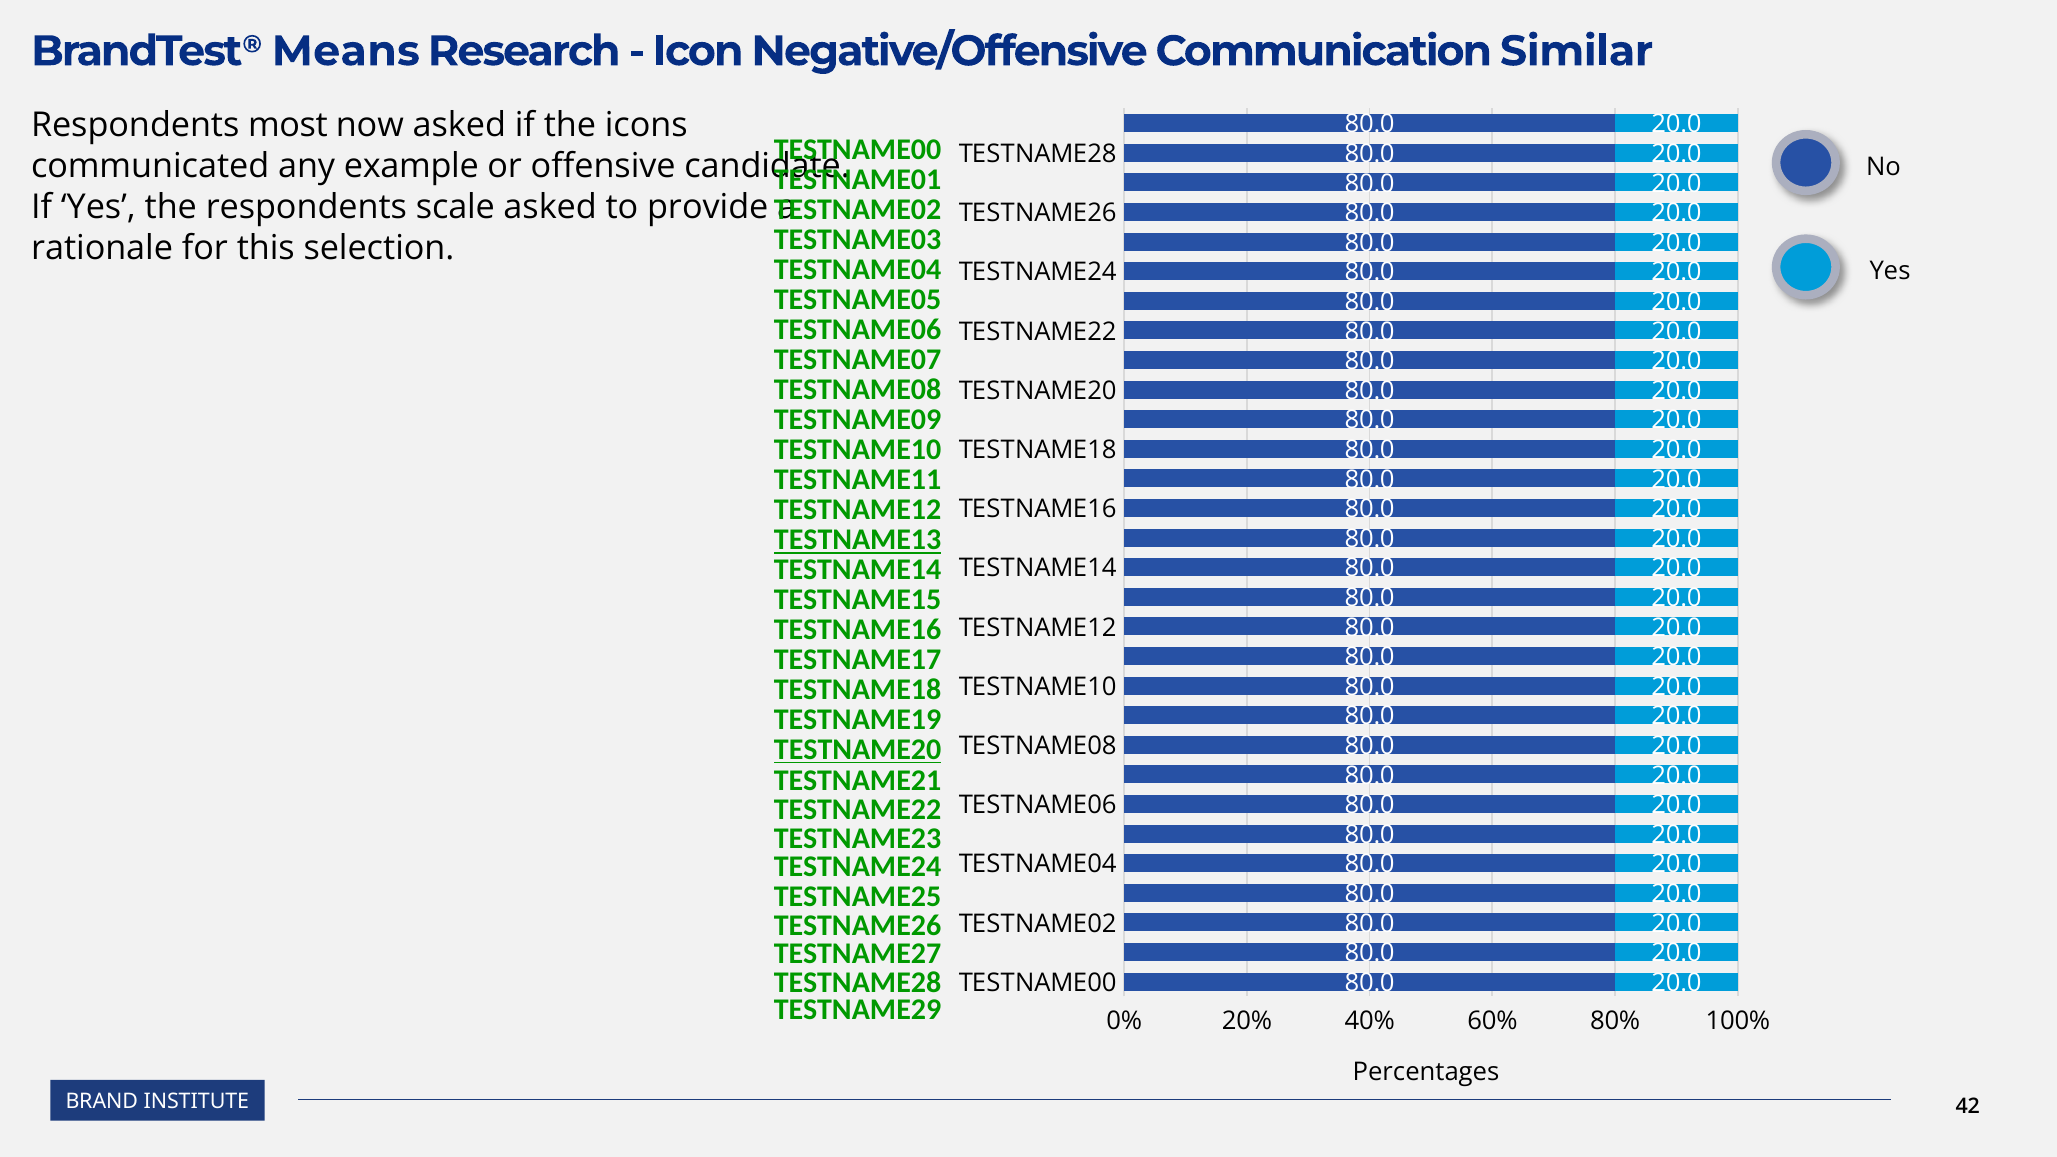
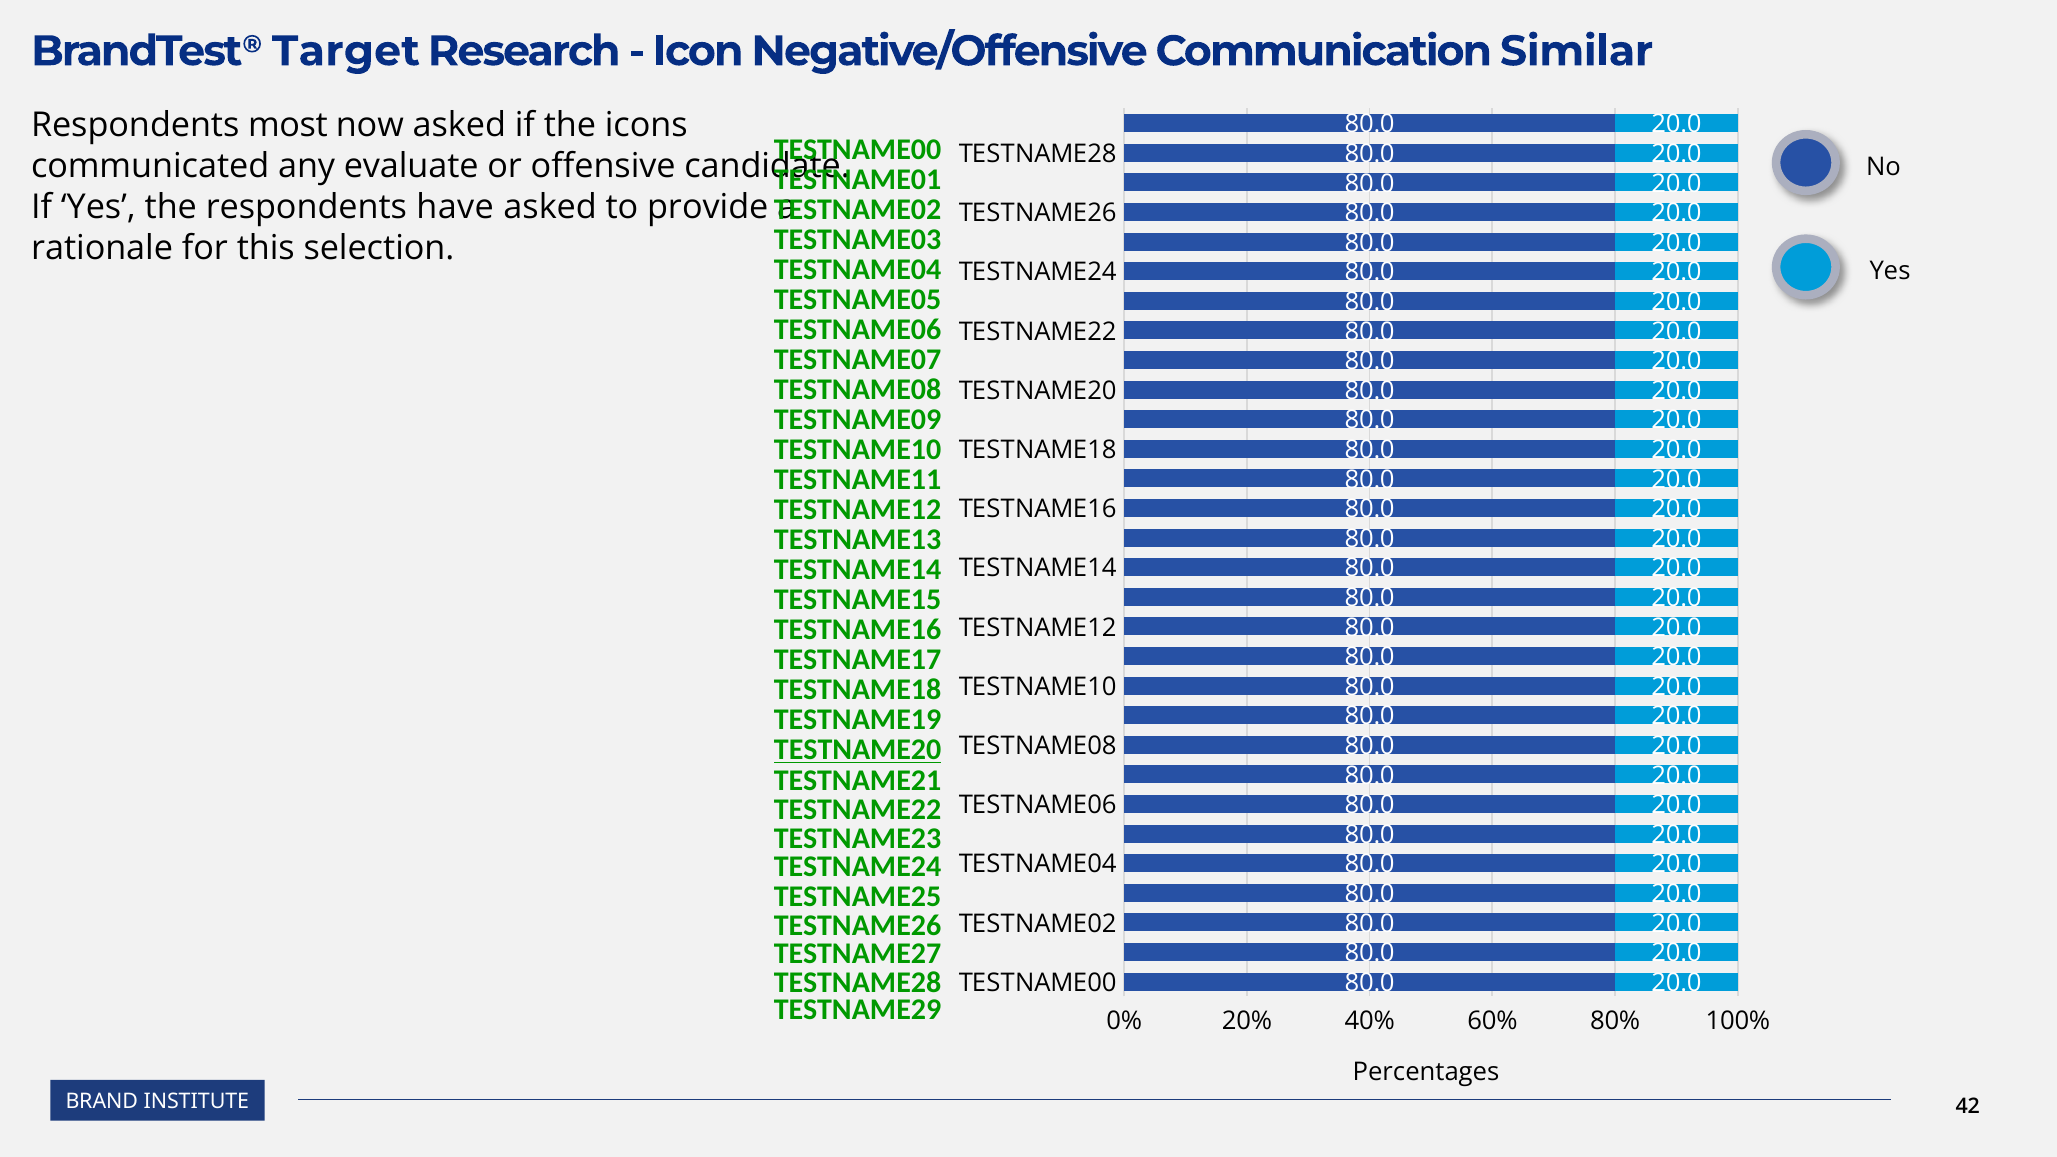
Means: Means -> Target
example: example -> evaluate
scale: scale -> have
TESTNAME13 underline: present -> none
